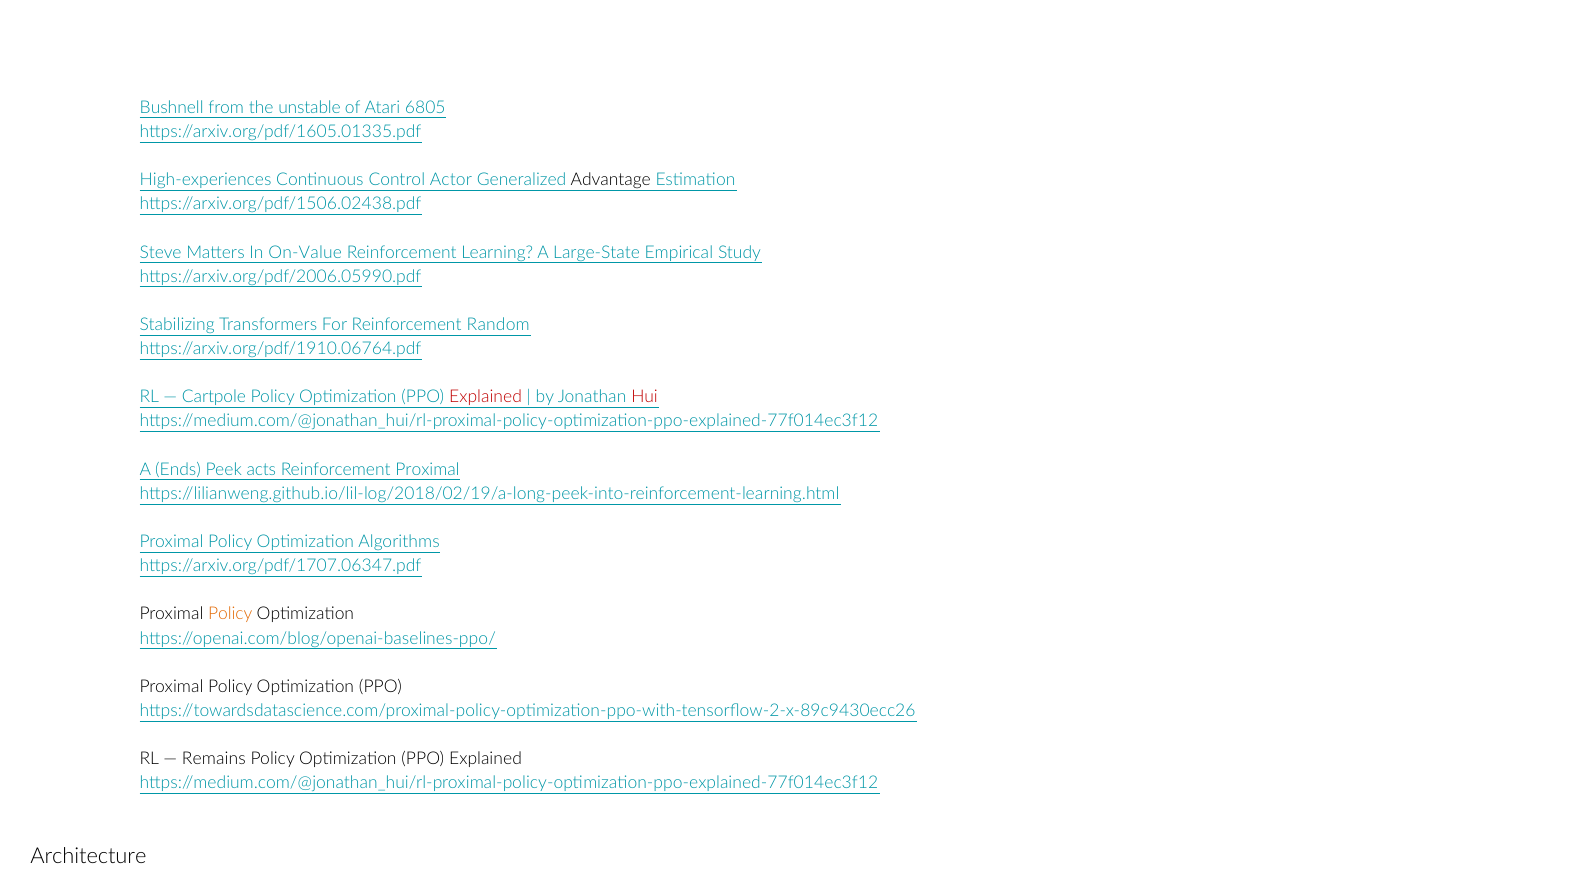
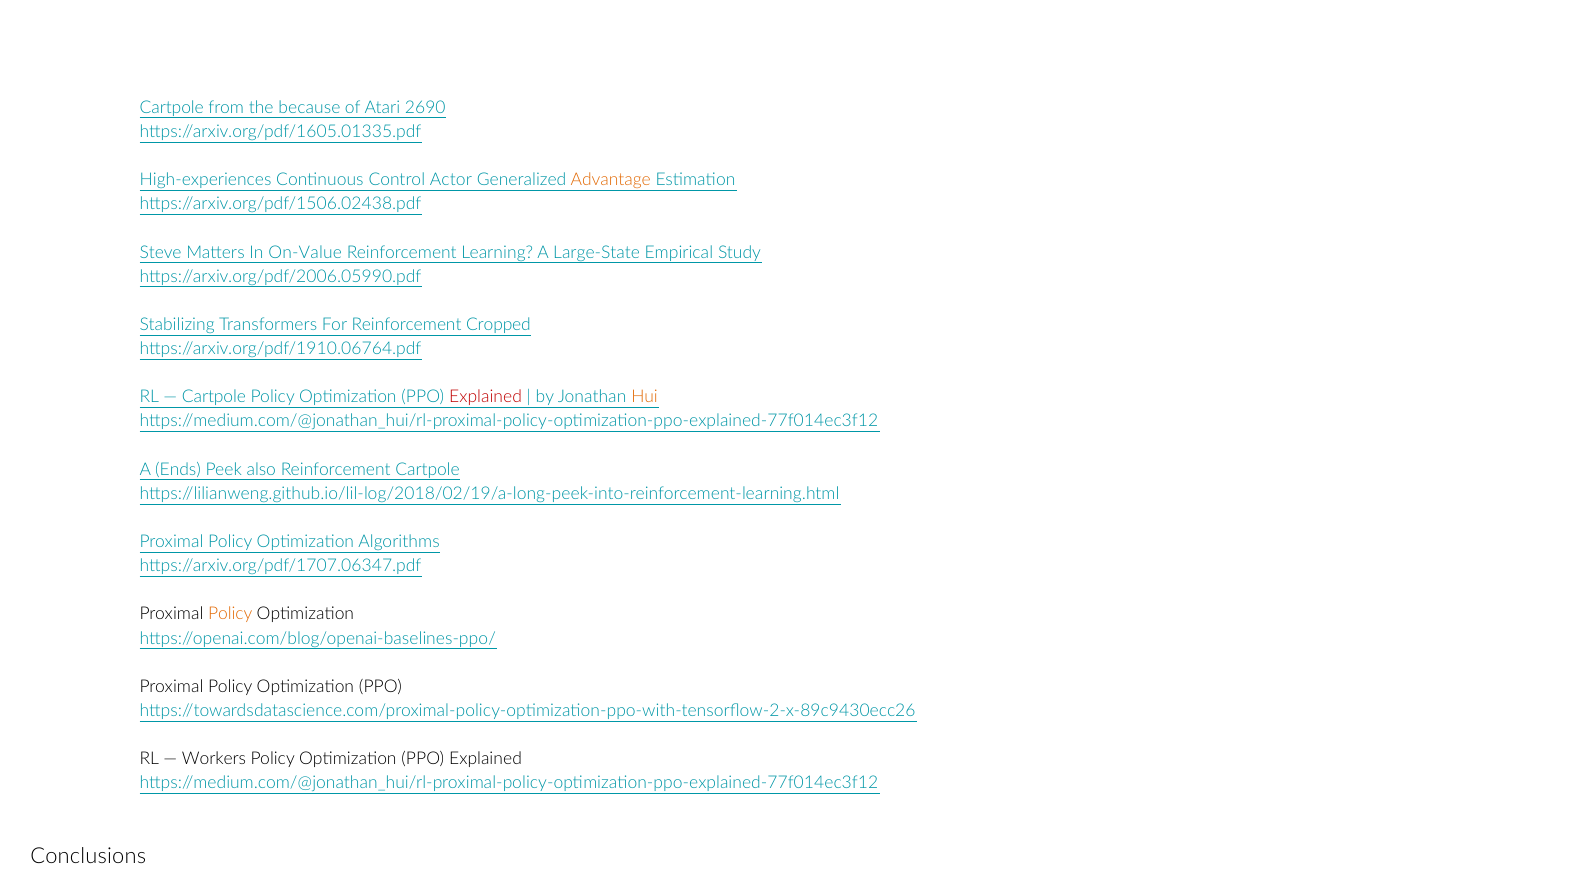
Bushnell at (172, 107): Bushnell -> Cartpole
unstable: unstable -> because
6805: 6805 -> 2690
Advantage colour: black -> orange
Random: Random -> Cropped
Hui colour: red -> orange
acts: acts -> also
Reinforcement Proximal: Proximal -> Cartpole
Remains: Remains -> Workers
Architecture: Architecture -> Conclusions
